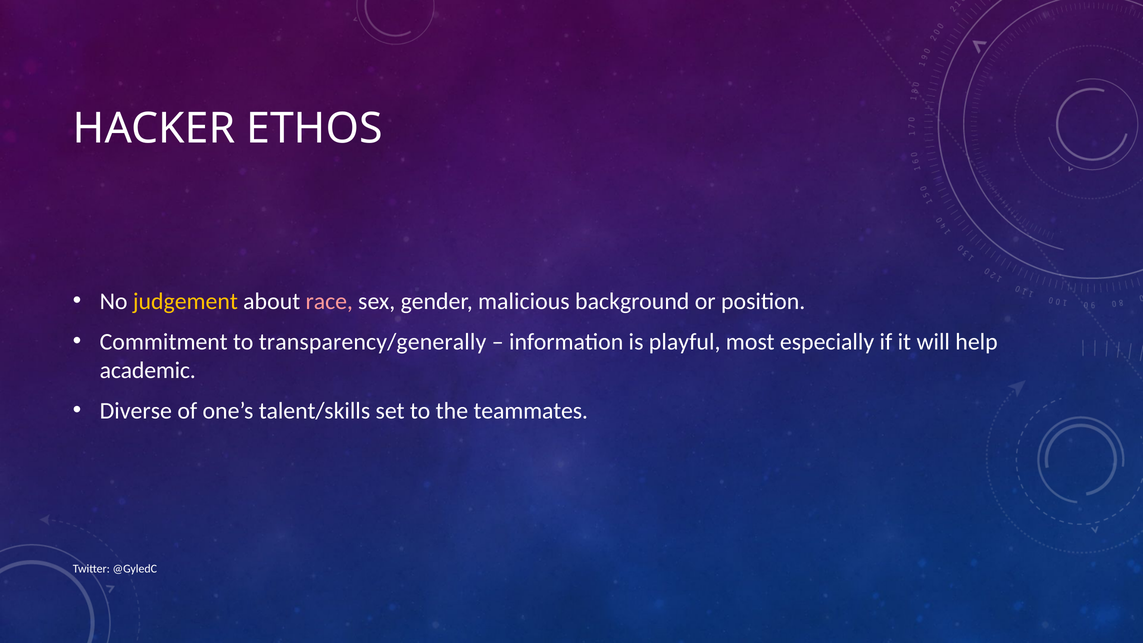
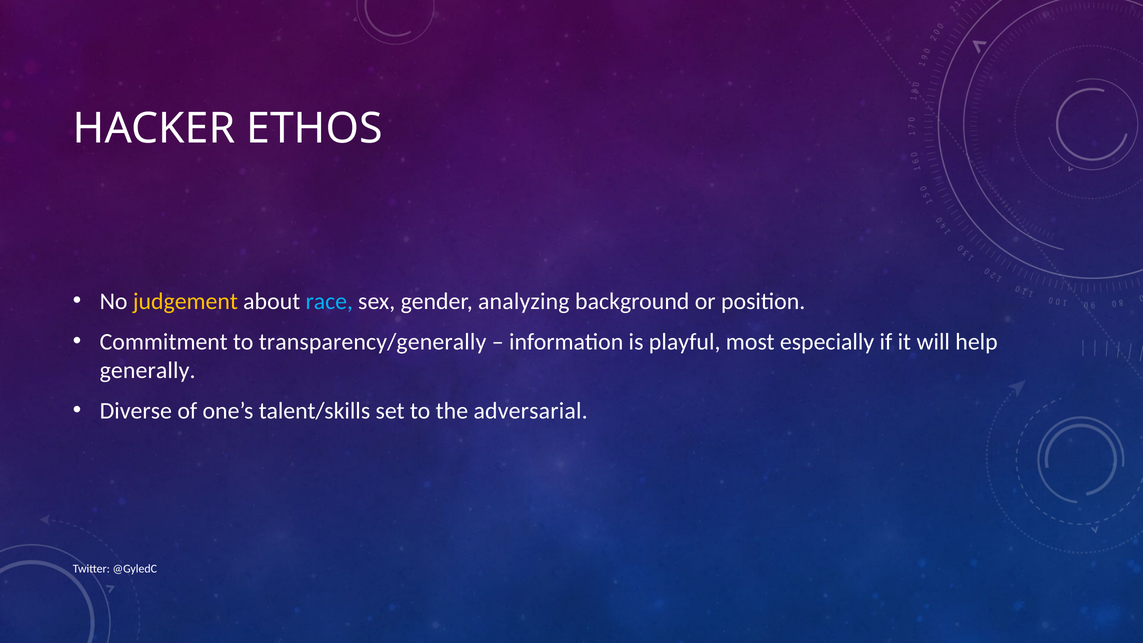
race colour: pink -> light blue
malicious: malicious -> analyzing
academic: academic -> generally
teammates: teammates -> adversarial
